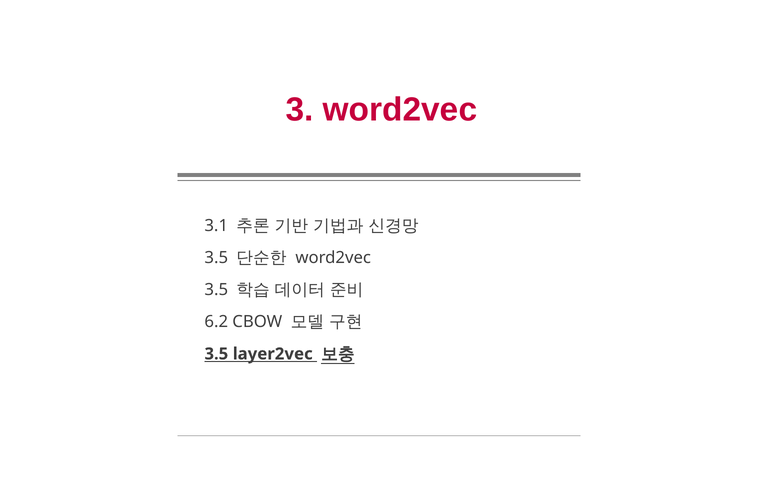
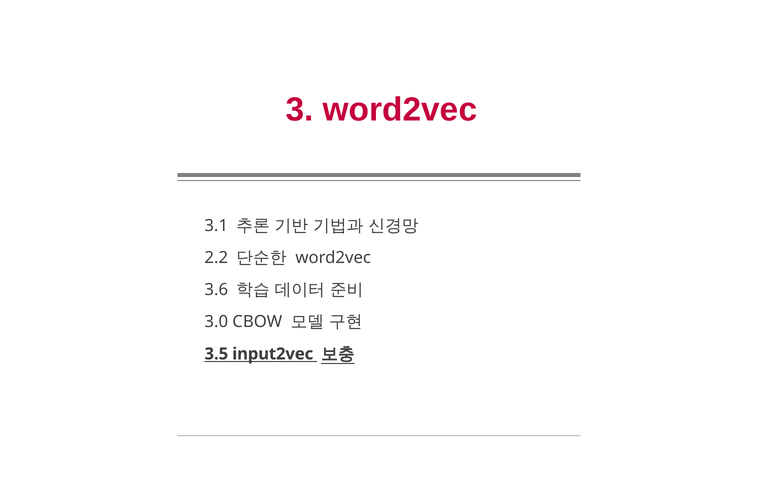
3.5 at (216, 258): 3.5 -> 2.2
3.5 at (216, 290): 3.5 -> 3.6
6.2: 6.2 -> 3.0
layer2vec: layer2vec -> input2vec
